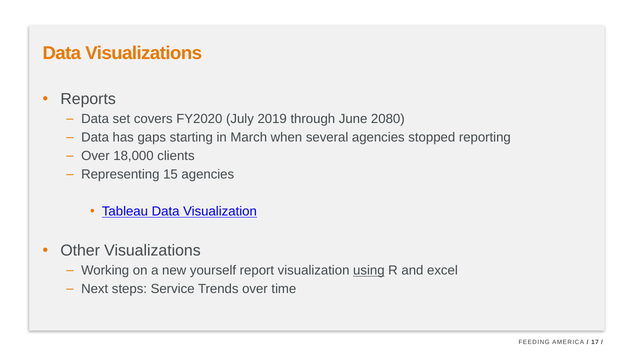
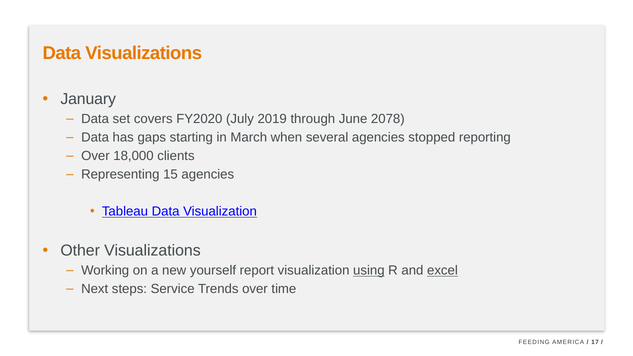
Reports: Reports -> January
2080: 2080 -> 2078
excel underline: none -> present
